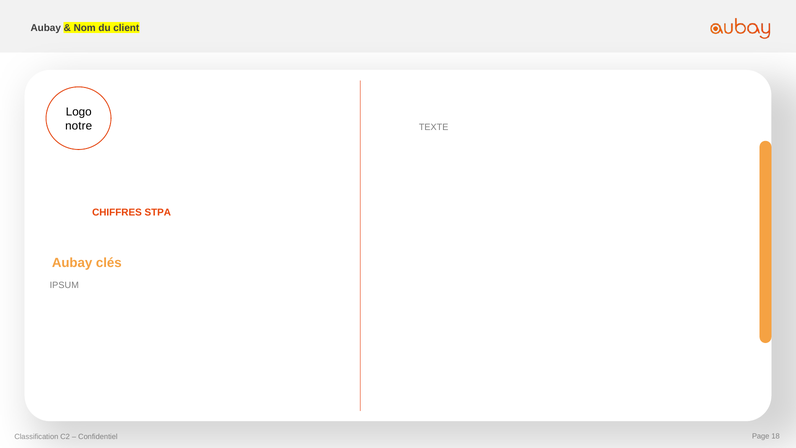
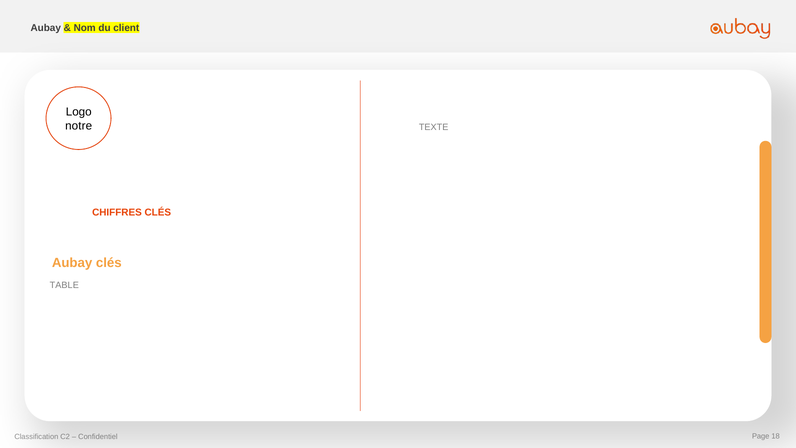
CHIFFRES STPA: STPA -> CLÉS
IPSUM: IPSUM -> TABLE
